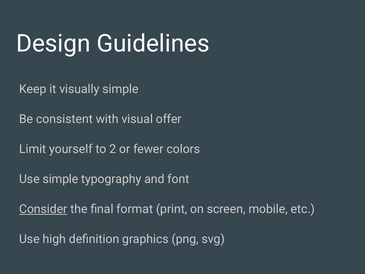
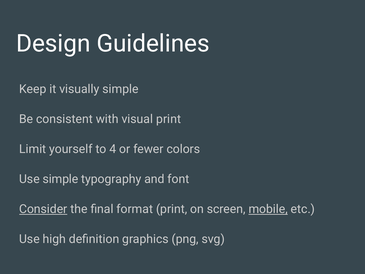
visual offer: offer -> print
2: 2 -> 4
mobile underline: none -> present
